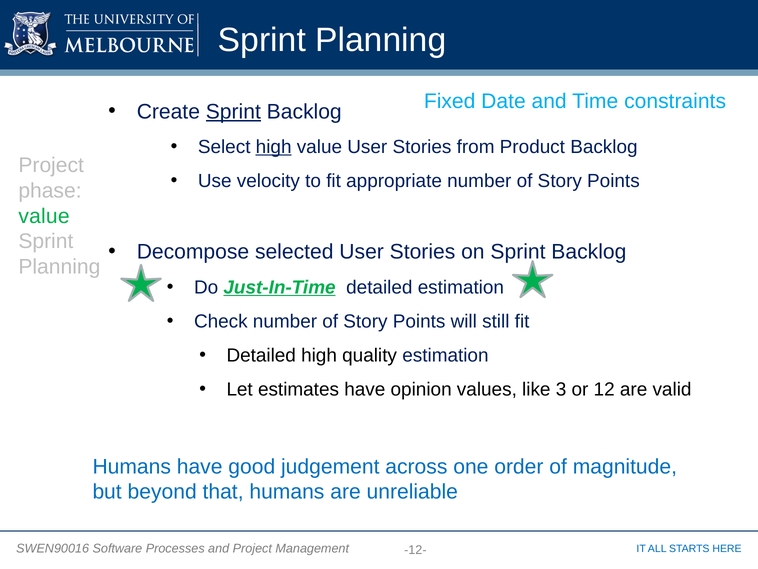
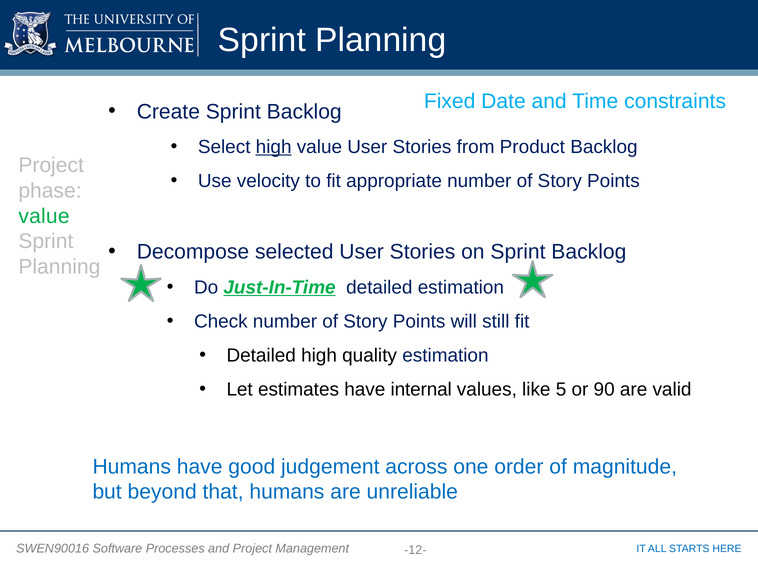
Sprint at (233, 112) underline: present -> none
opinion: opinion -> internal
3: 3 -> 5
12: 12 -> 90
